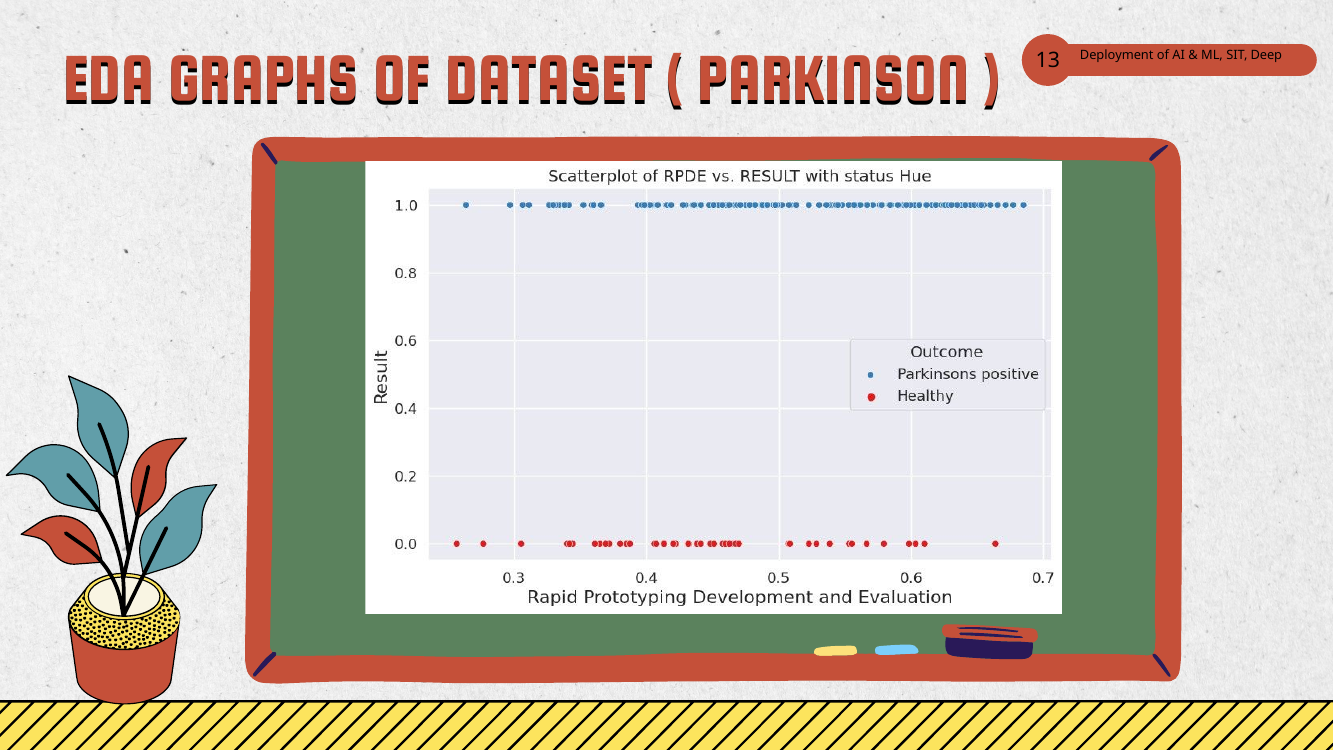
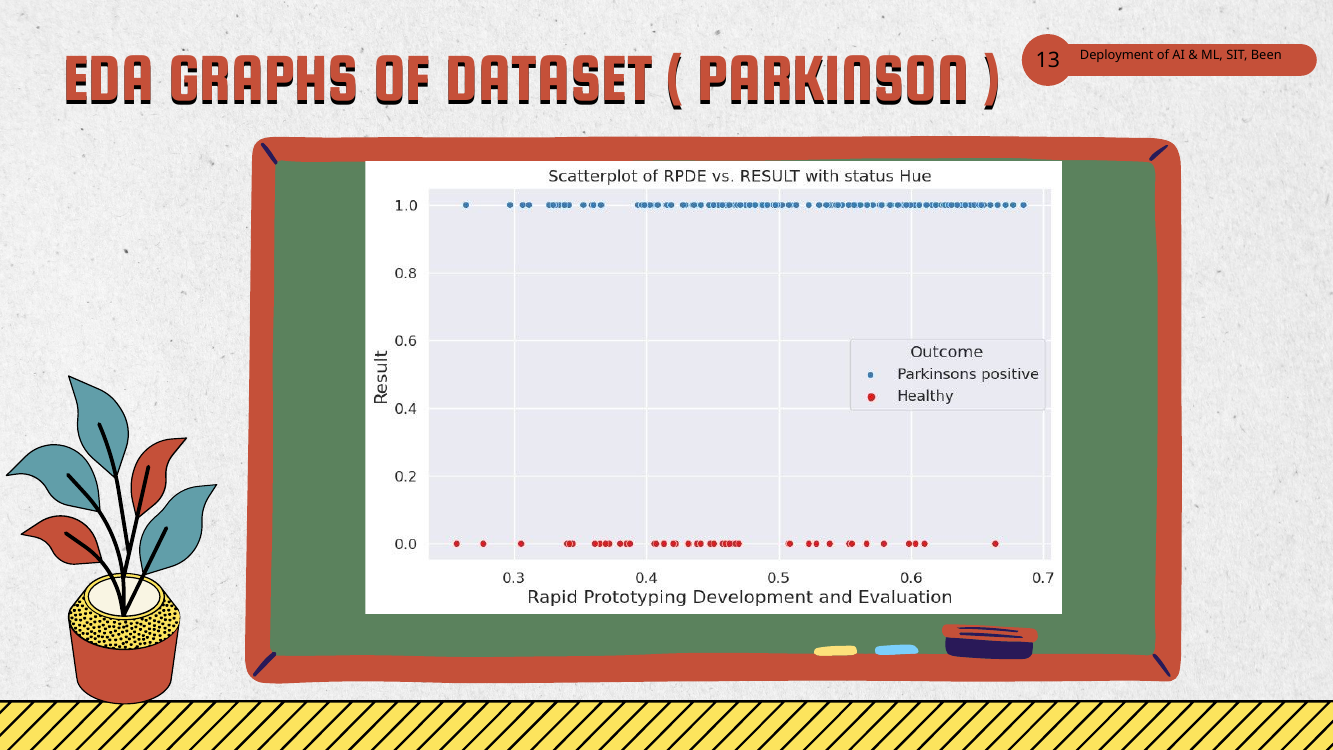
Deep: Deep -> Been
